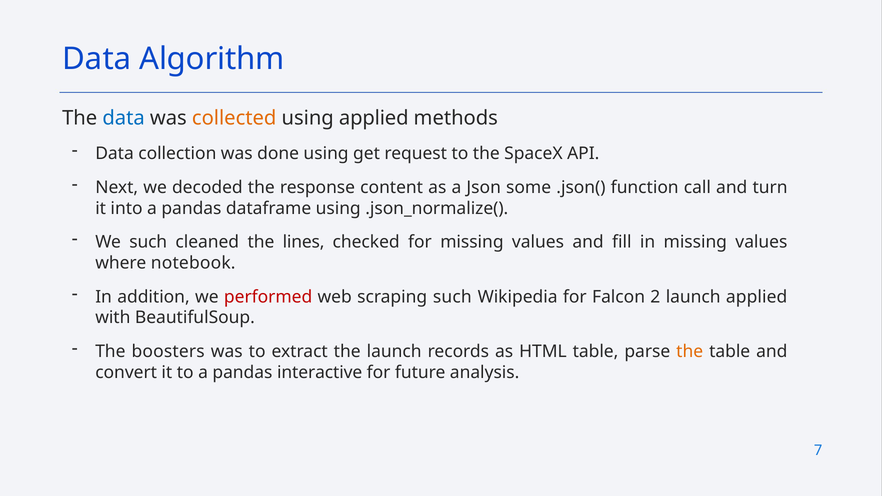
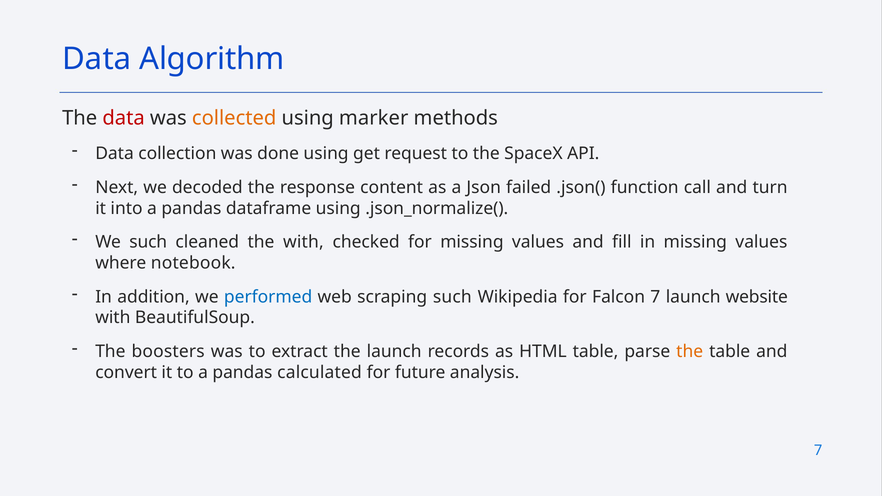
data at (124, 118) colour: blue -> red
using applied: applied -> marker
some: some -> failed
the lines: lines -> with
performed colour: red -> blue
Falcon 2: 2 -> 7
launch applied: applied -> website
interactive: interactive -> calculated
